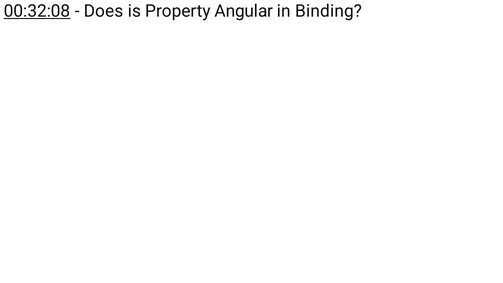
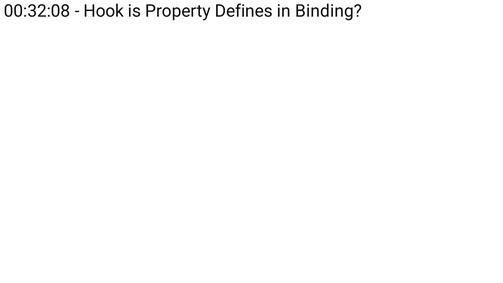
00:32:08 underline: present -> none
Does: Does -> Hook
Angular: Angular -> Defines
